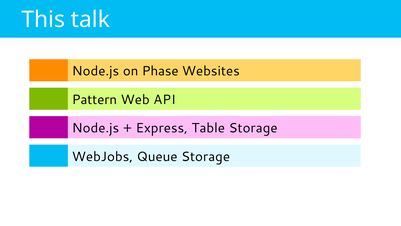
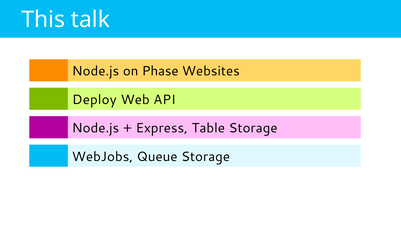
Pattern: Pattern -> Deploy
